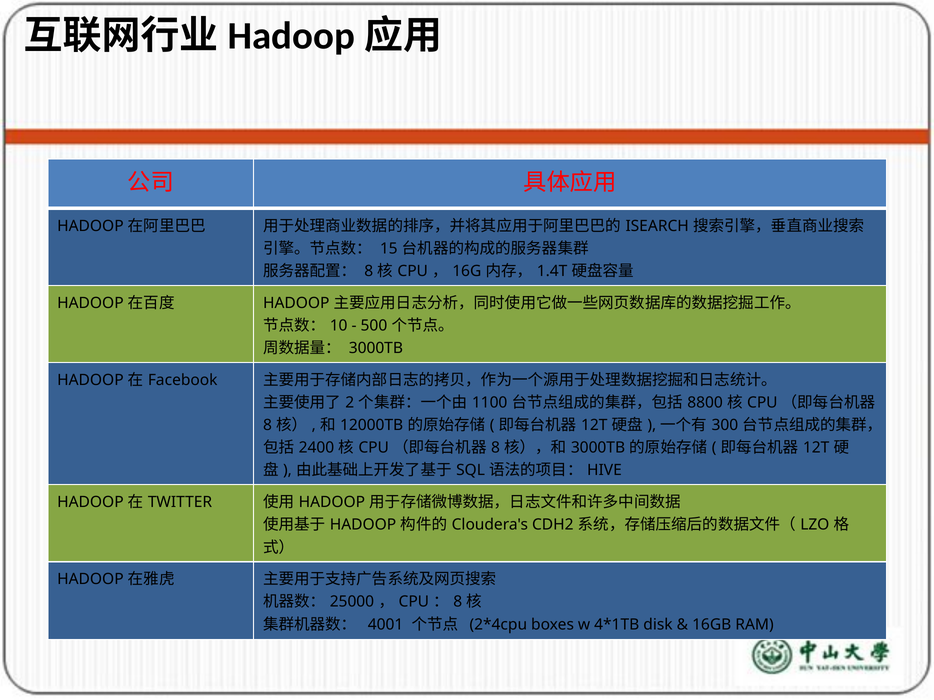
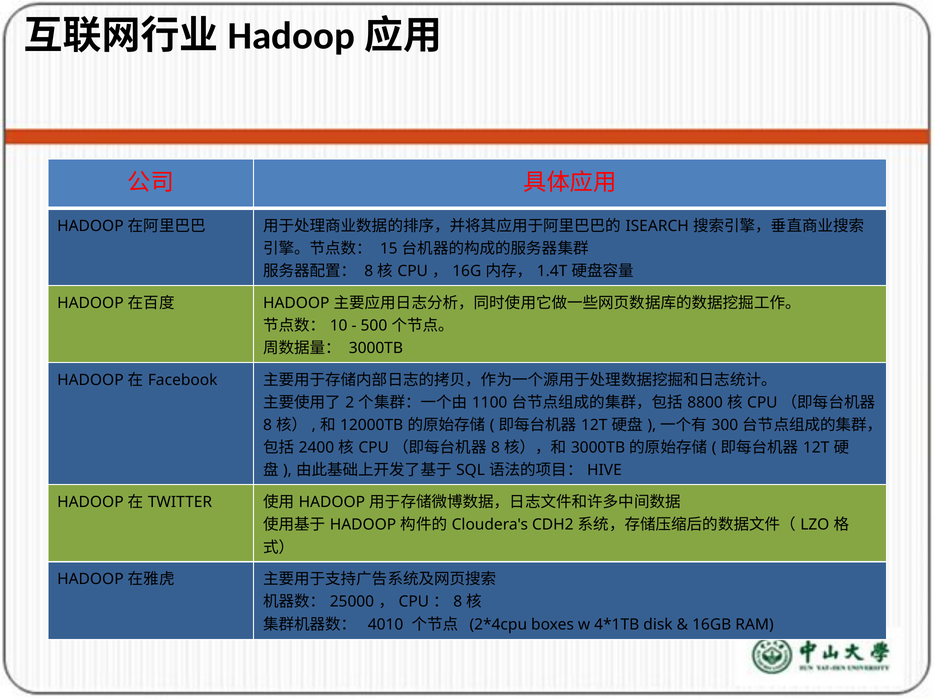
4001: 4001 -> 4010
